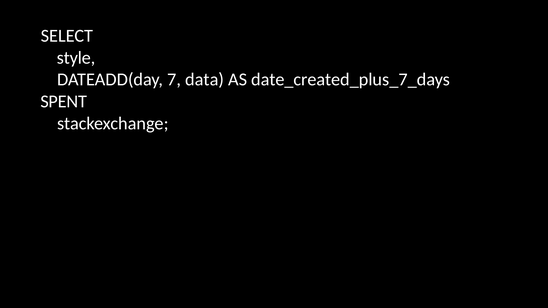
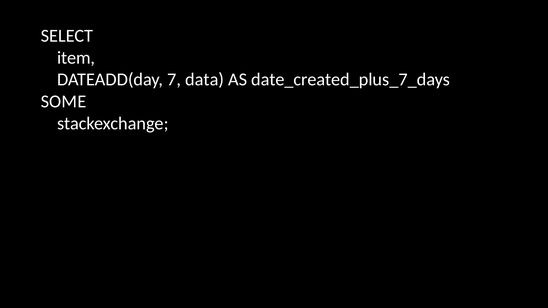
style: style -> item
SPENT: SPENT -> SOME
